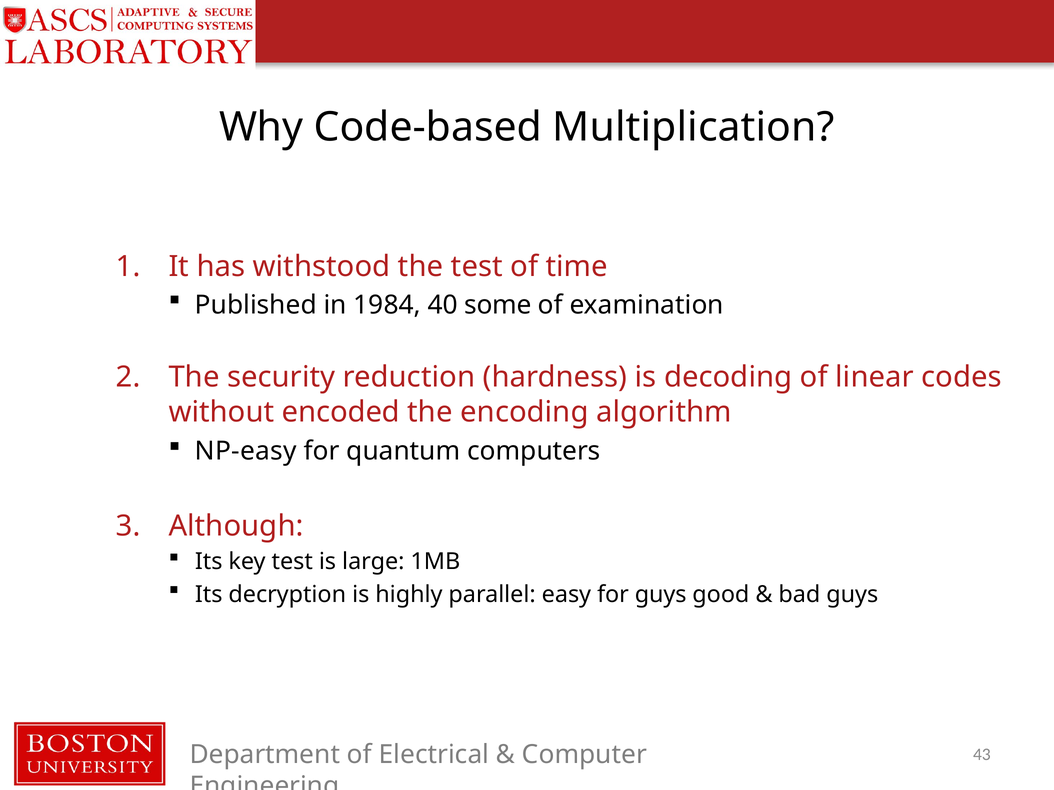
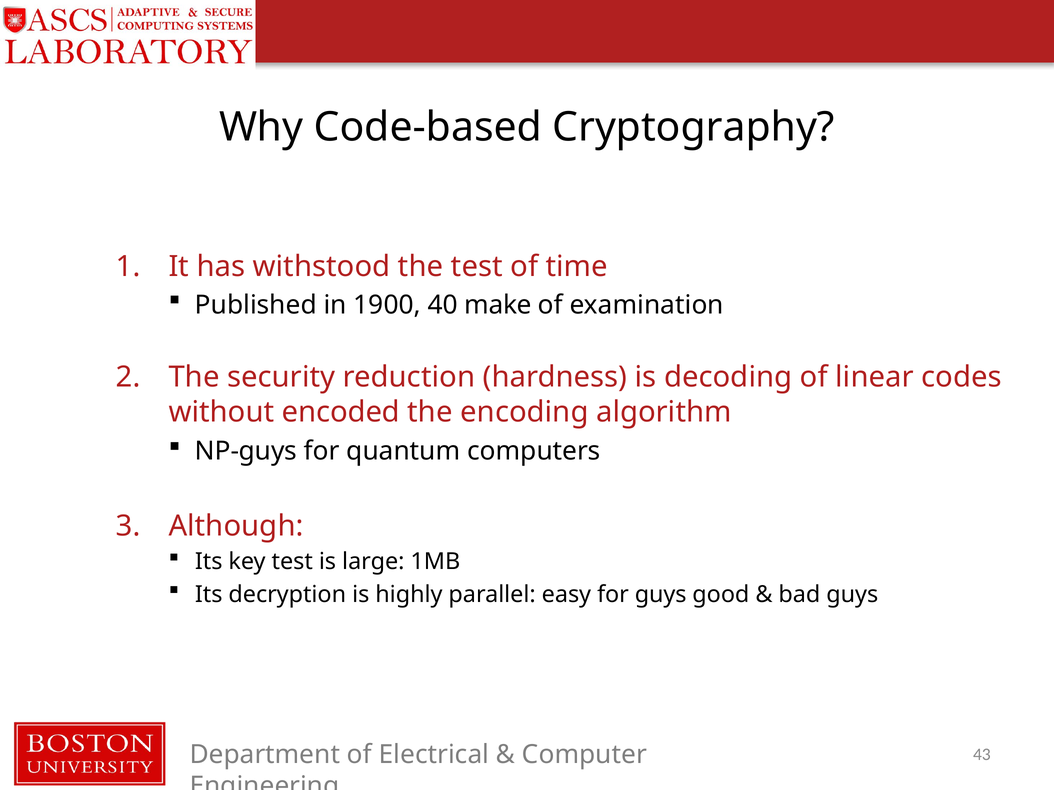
Multiplication: Multiplication -> Cryptography
1984: 1984 -> 1900
some: some -> make
NP-easy: NP-easy -> NP-guys
